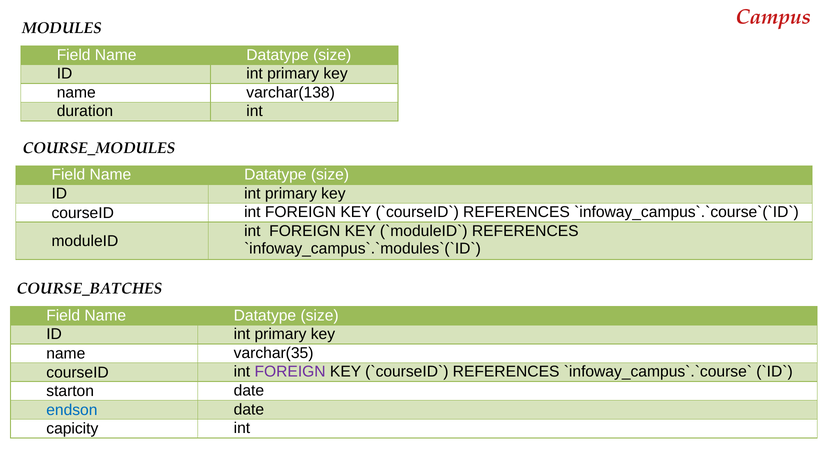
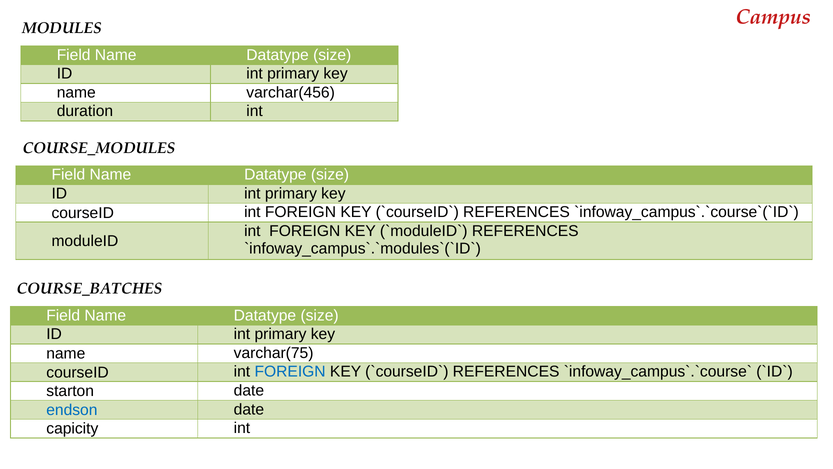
varchar(138: varchar(138 -> varchar(456
varchar(35: varchar(35 -> varchar(75
FOREIGN at (290, 371) colour: purple -> blue
